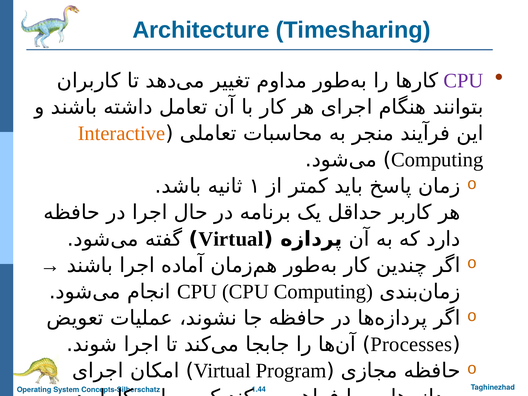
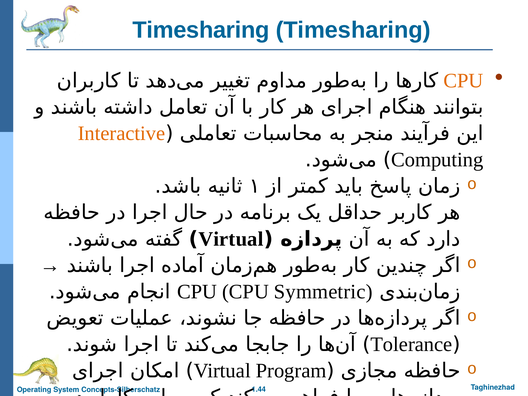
Architecture at (201, 30): Architecture -> Timesharing
CPU at (464, 81) colour: purple -> orange
CPU Computing: Computing -> Symmetric
Processes: Processes -> Tolerance
